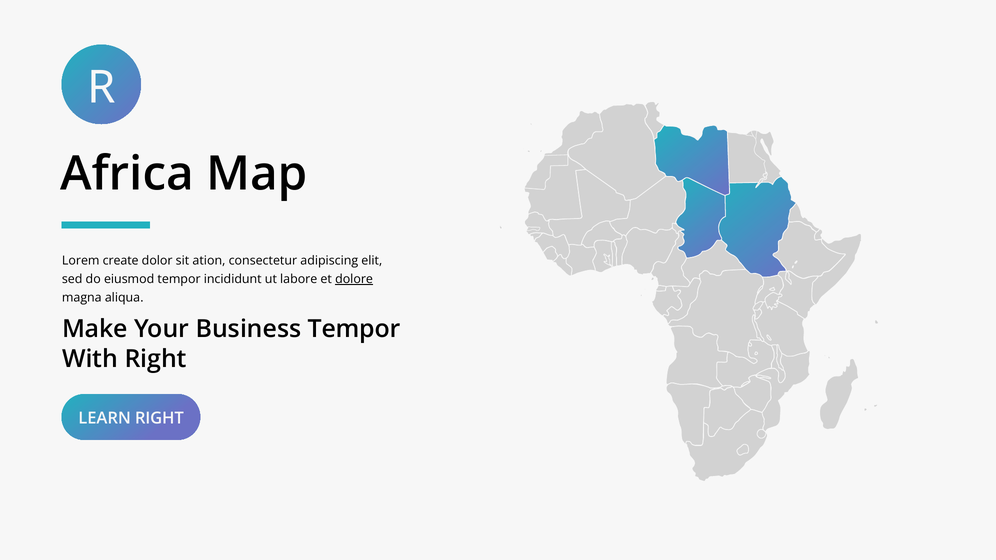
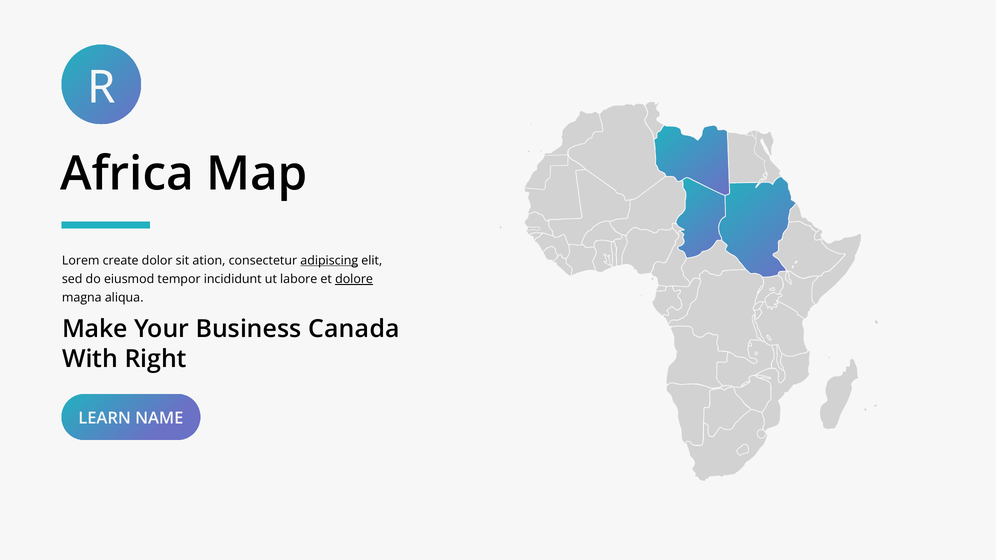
adipiscing underline: none -> present
Tempor at (354, 329): Tempor -> Canada
LEARN RIGHT: RIGHT -> NAME
